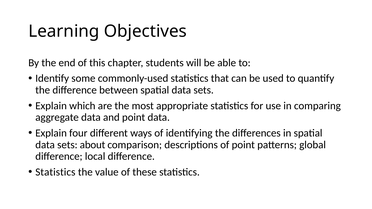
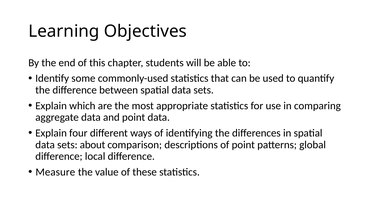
Statistics at (55, 172): Statistics -> Measure
